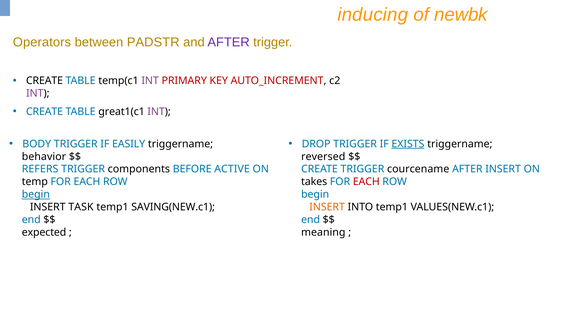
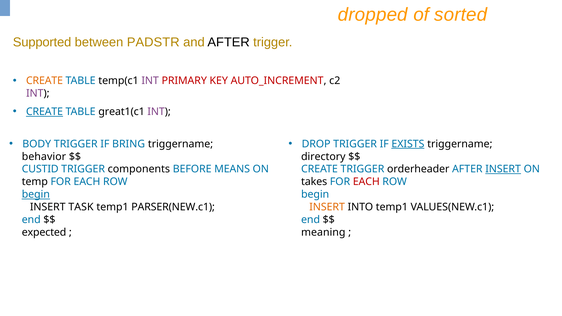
inducing: inducing -> dropped
newbk: newbk -> sorted
Operators: Operators -> Supported
AFTER at (229, 42) colour: purple -> black
CREATE at (45, 81) colour: black -> orange
CREATE at (45, 112) underline: none -> present
EASILY: EASILY -> BRING
reversed: reversed -> directory
REFERS: REFERS -> CUSTID
ACTIVE: ACTIVE -> MEANS
courcename: courcename -> orderheader
INSERT at (503, 169) underline: none -> present
SAVING(NEW.c1: SAVING(NEW.c1 -> PARSER(NEW.c1
